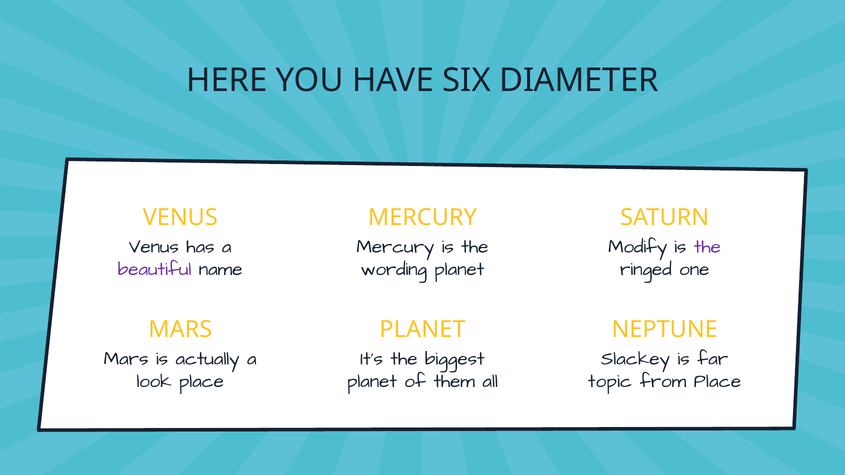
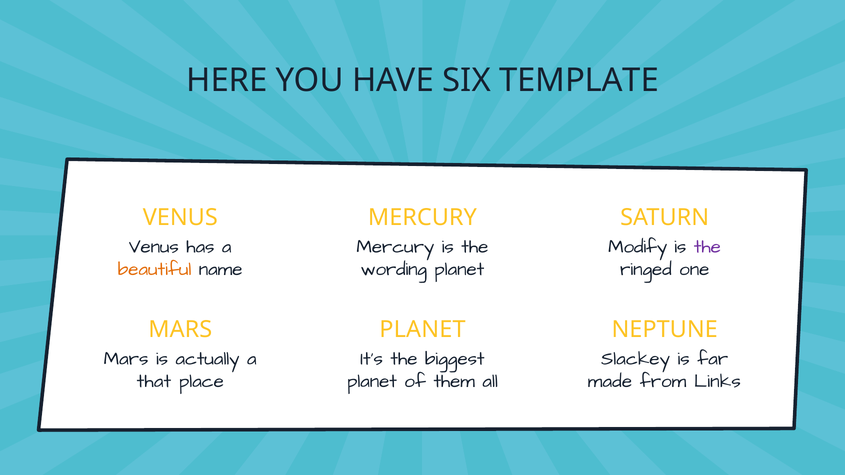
DIAMETER: DIAMETER -> TEMPLATE
beautiful colour: purple -> orange
look: look -> that
topic: topic -> made
from Place: Place -> Links
